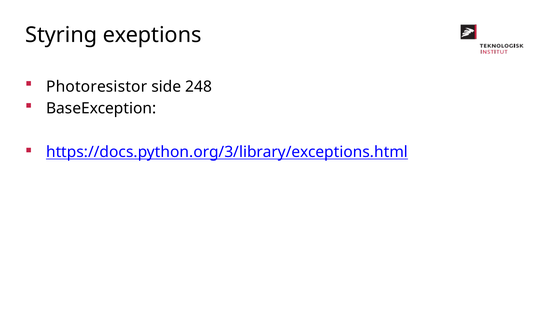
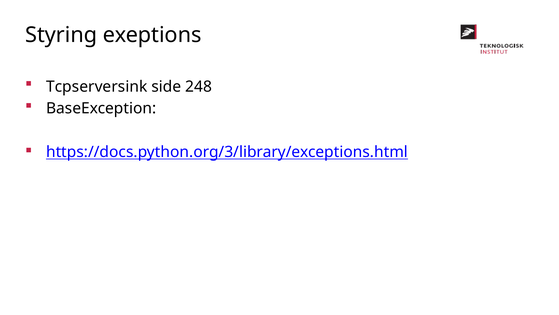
Photoresistor: Photoresistor -> Tcpserversink
